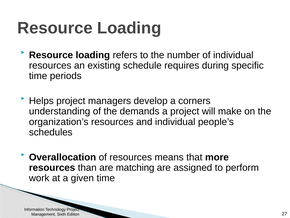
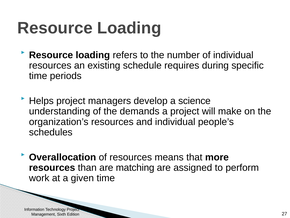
corners: corners -> science
